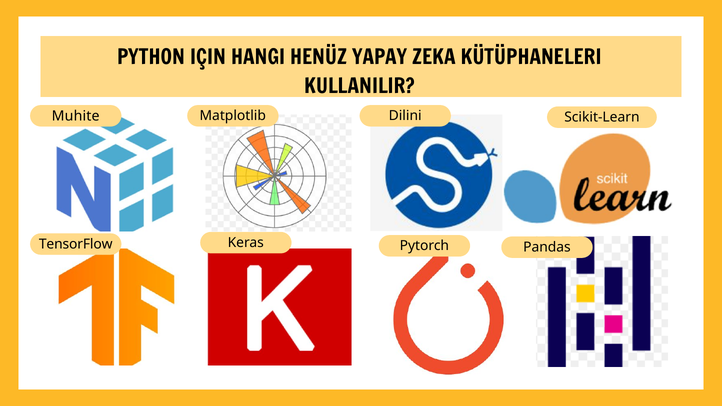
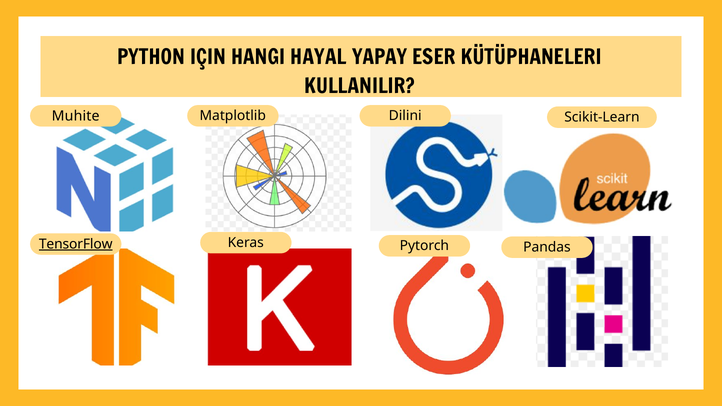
HENÜZ: HENÜZ -> HAYAL
ZEKA: ZEKA -> ESER
TensorFlow underline: none -> present
